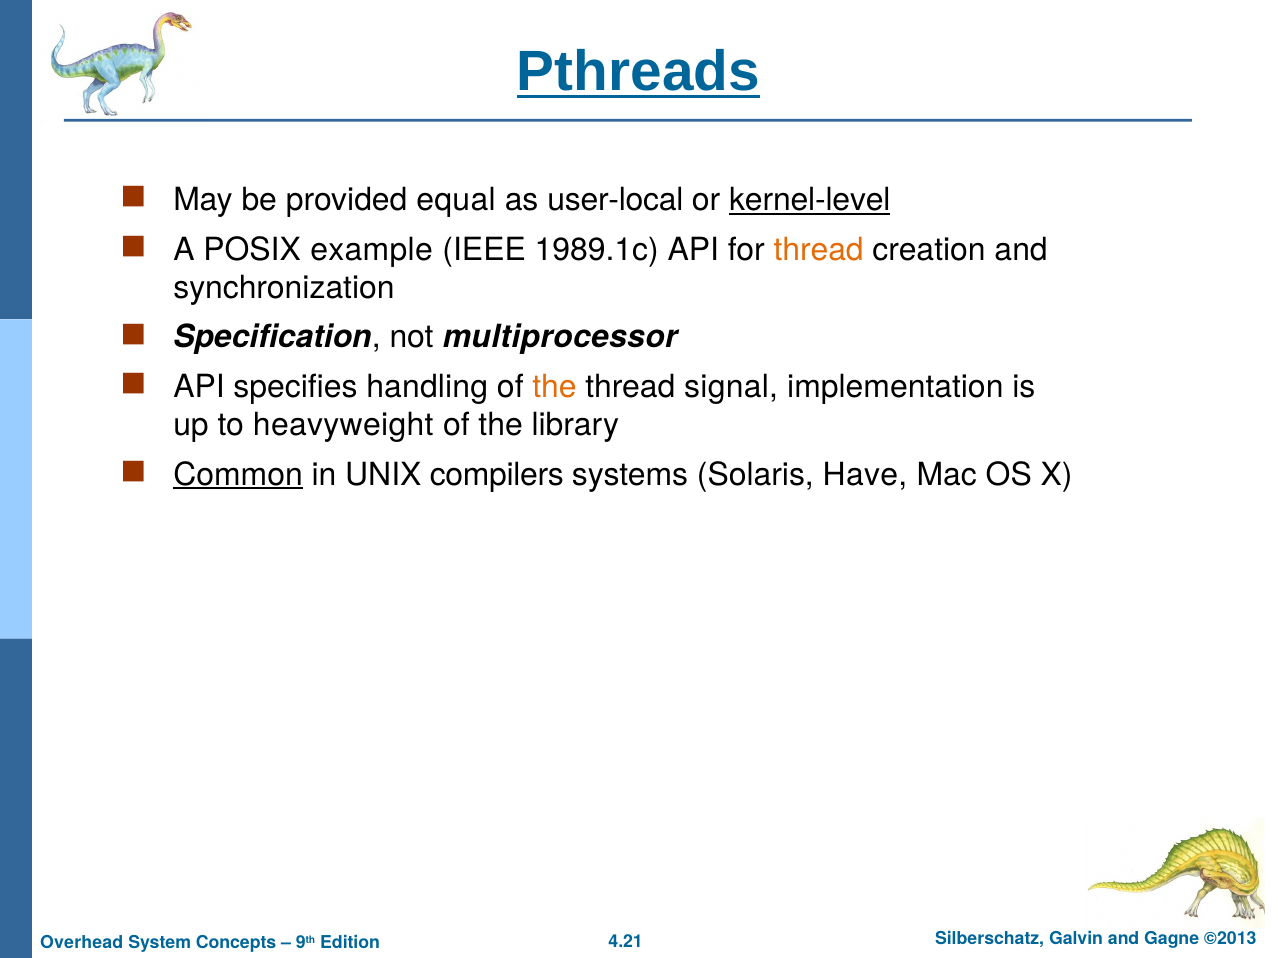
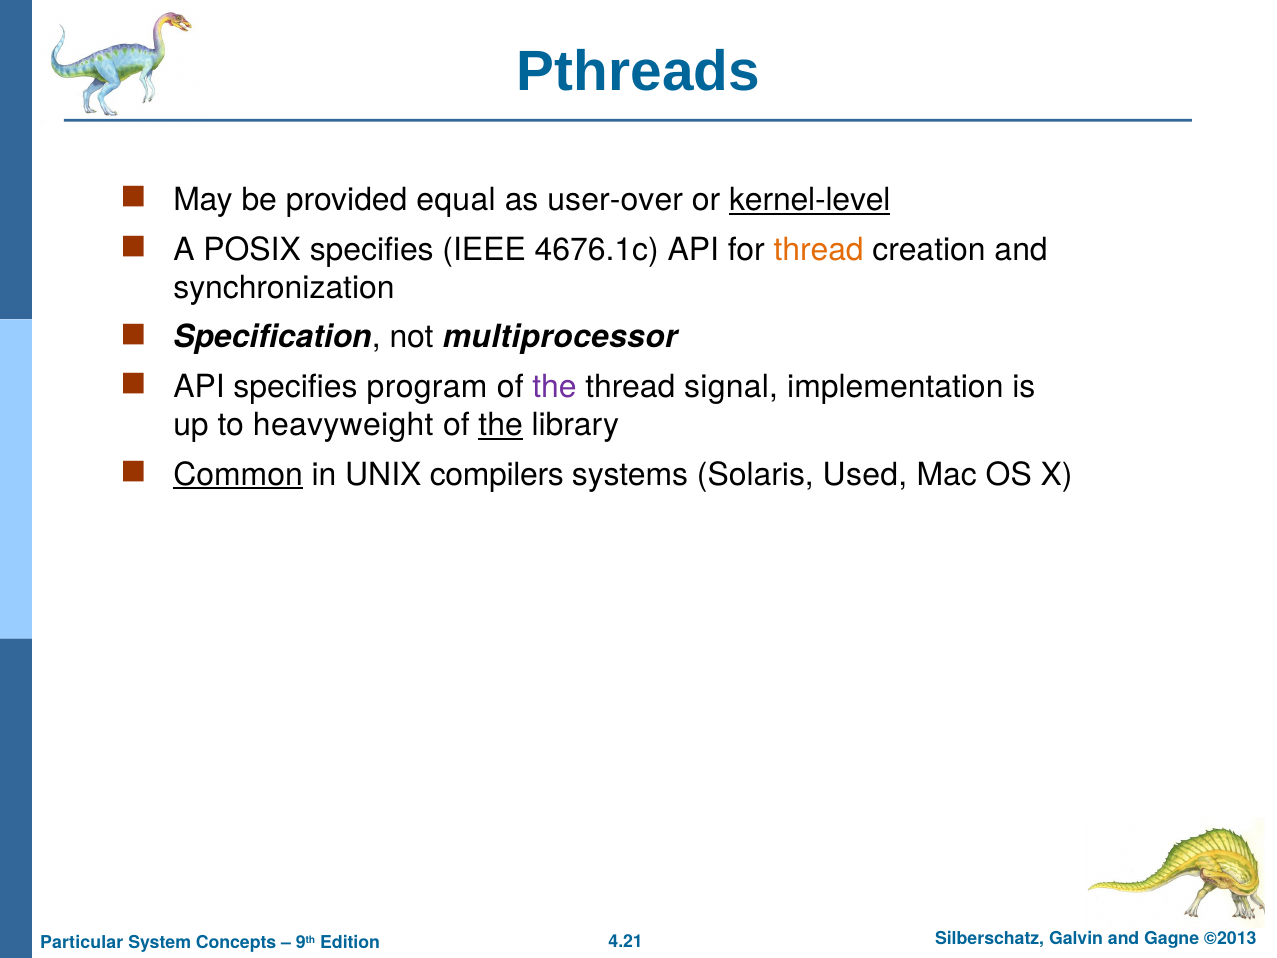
Pthreads underline: present -> none
user-local: user-local -> user-over
POSIX example: example -> specifies
1989.1c: 1989.1c -> 4676.1c
handling: handling -> program
the at (554, 387) colour: orange -> purple
the at (501, 425) underline: none -> present
Have: Have -> Used
Overhead: Overhead -> Particular
